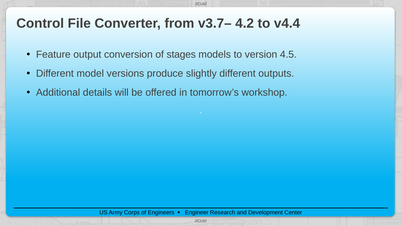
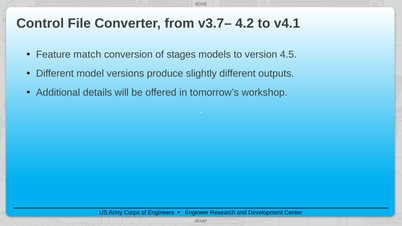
v4.4: v4.4 -> v4.1
output: output -> match
